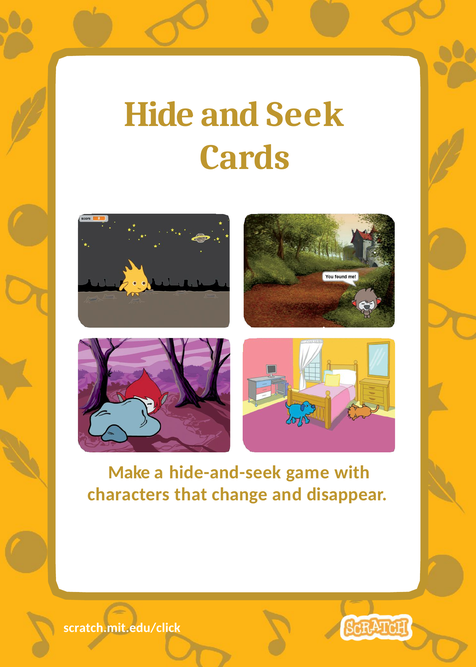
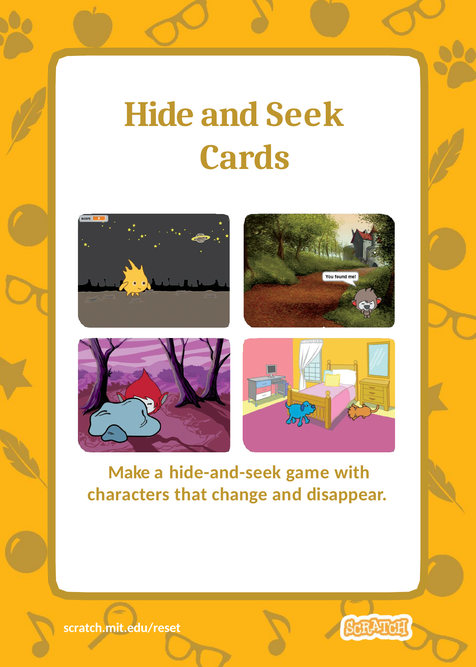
scratch.mit.edu/click: scratch.mit.edu/click -> scratch.mit.edu/reset
